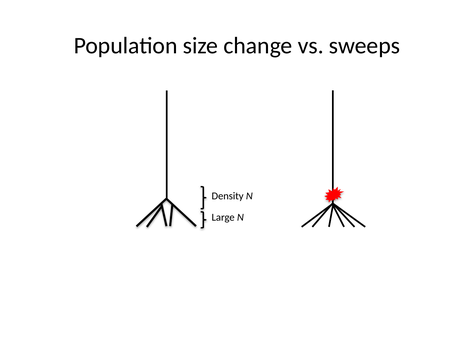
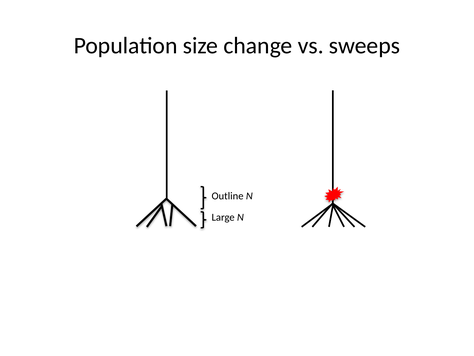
Density: Density -> Outline
